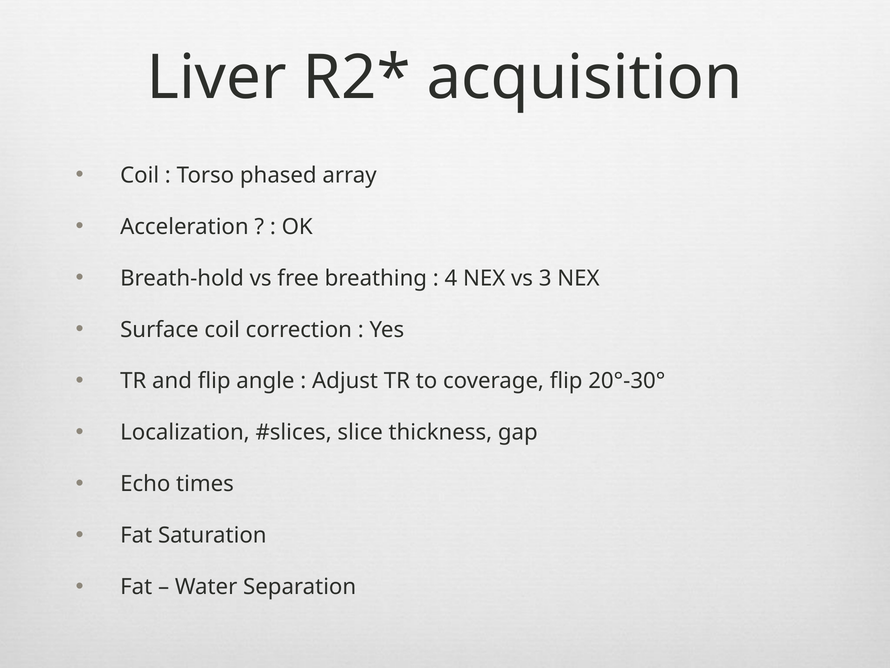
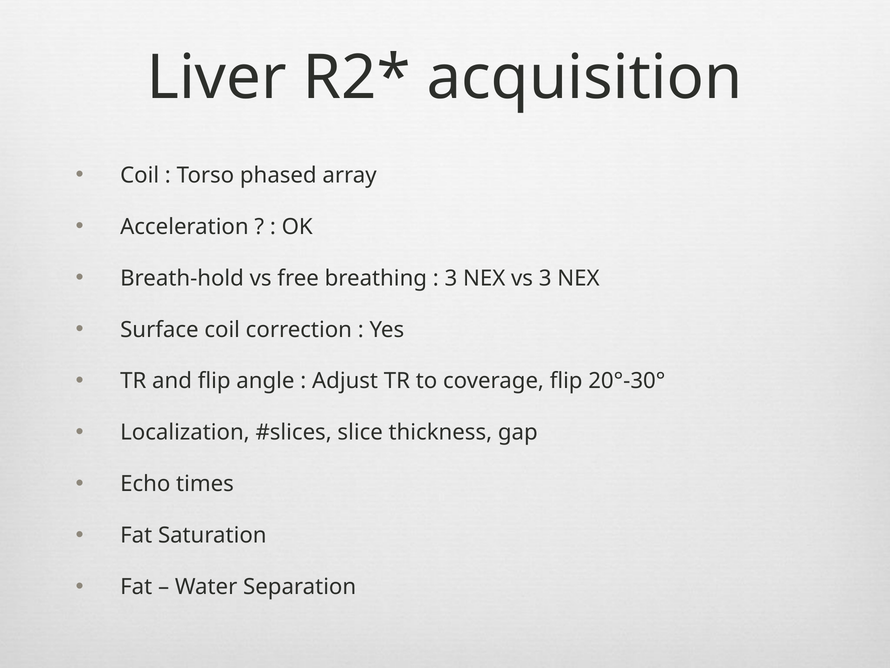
4 at (451, 278): 4 -> 3
